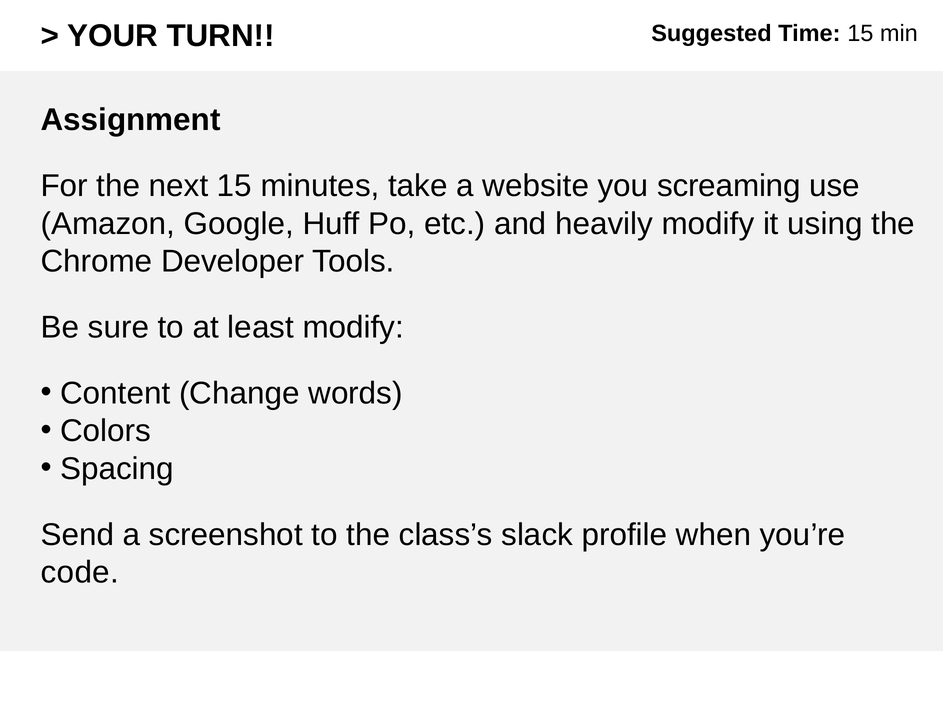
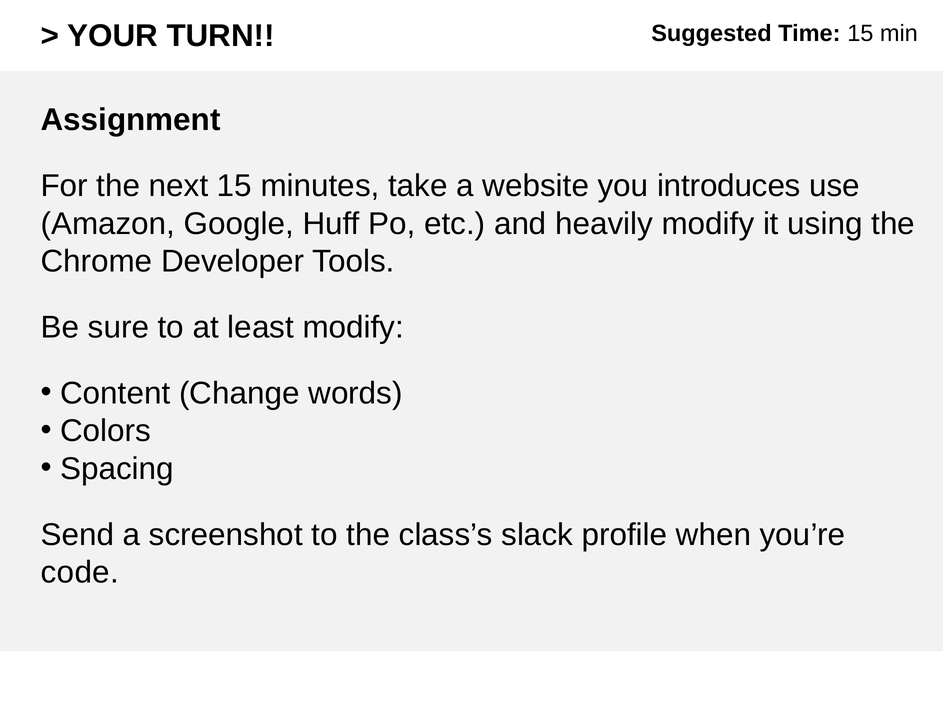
screaming: screaming -> introduces
